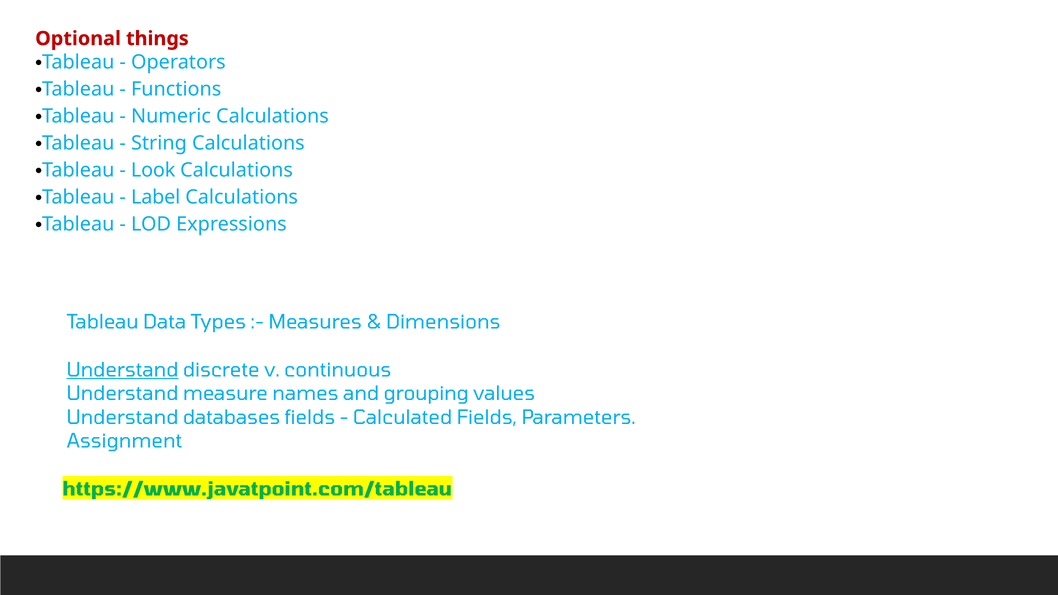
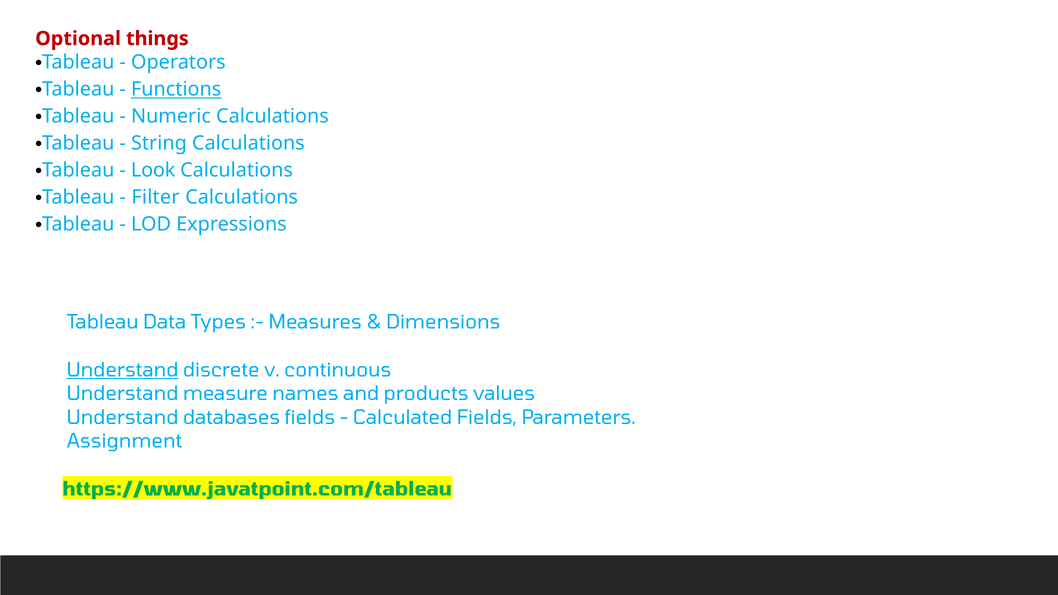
Functions underline: none -> present
Label: Label -> Filter
grouping: grouping -> products
